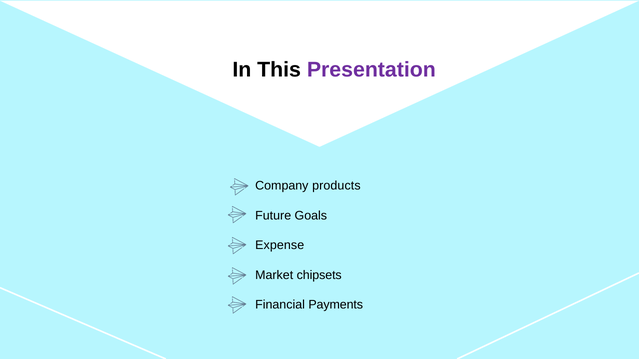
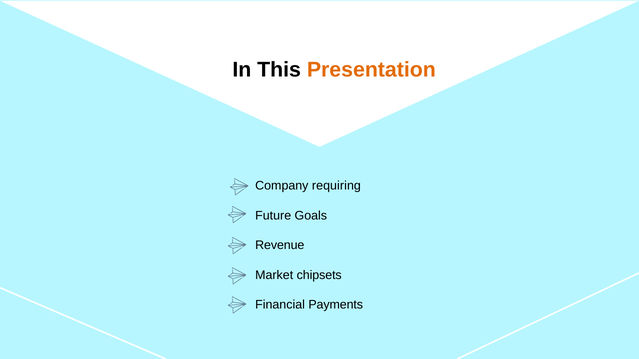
Presentation colour: purple -> orange
products: products -> requiring
Expense: Expense -> Revenue
